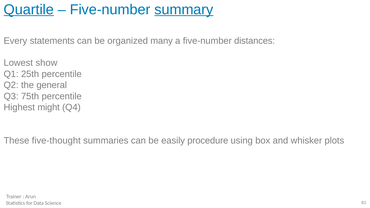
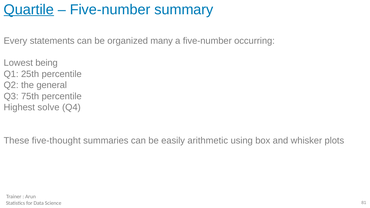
summary underline: present -> none
distances: distances -> occurring
show: show -> being
might: might -> solve
procedure: procedure -> arithmetic
